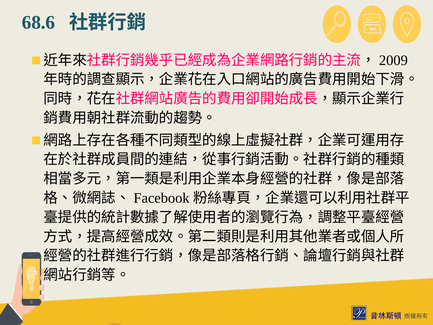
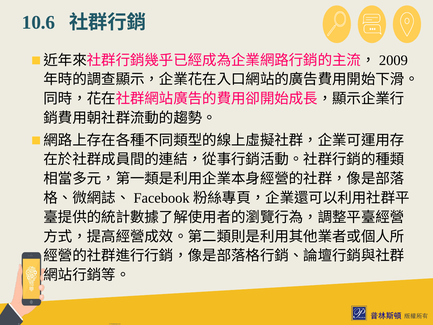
68.6: 68.6 -> 10.6
